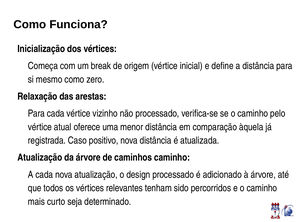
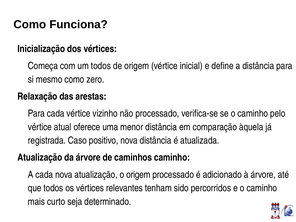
um break: break -> todos
o design: design -> origem
